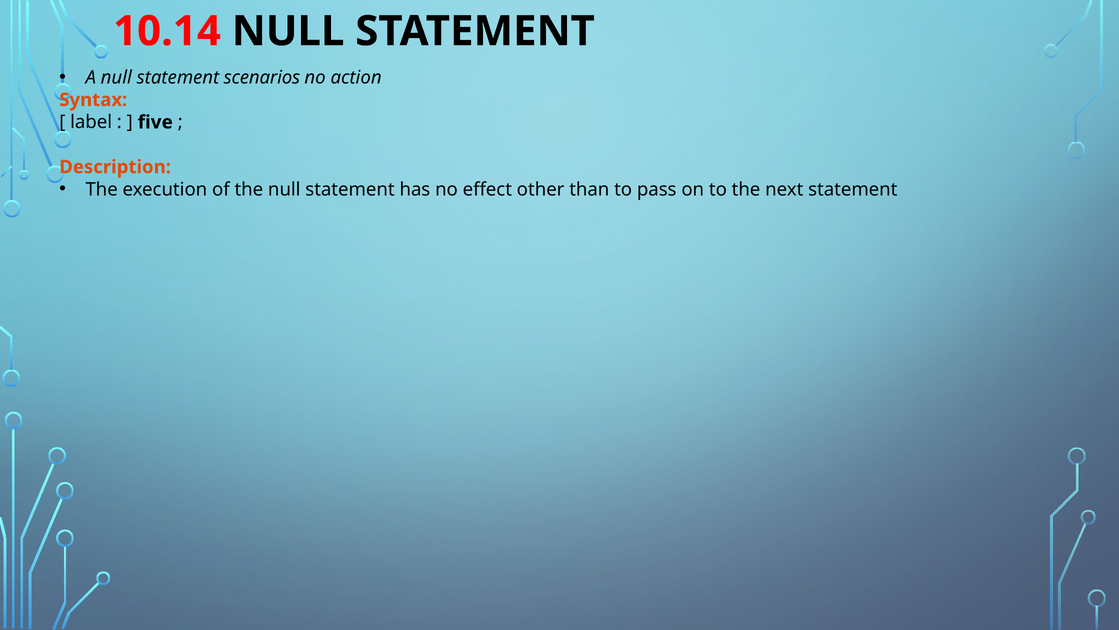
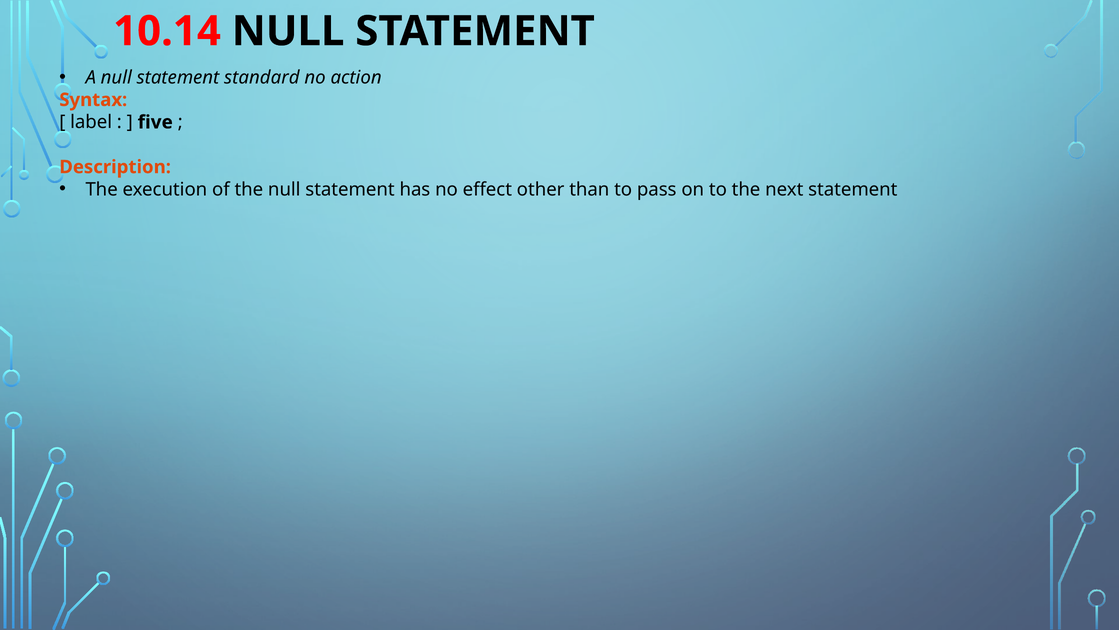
scenarios: scenarios -> standard
